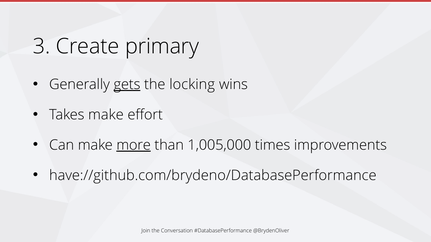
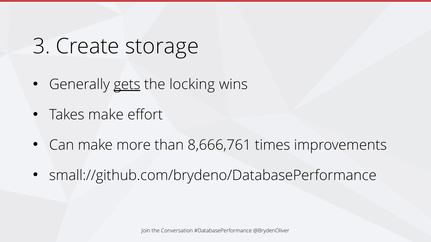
primary: primary -> storage
more underline: present -> none
1,005,000: 1,005,000 -> 8,666,761
have://github.com/brydeno/DatabasePerformance: have://github.com/brydeno/DatabasePerformance -> small://github.com/brydeno/DatabasePerformance
